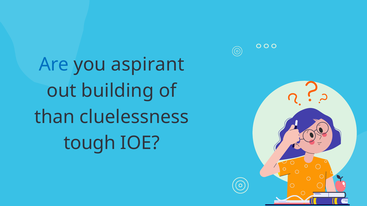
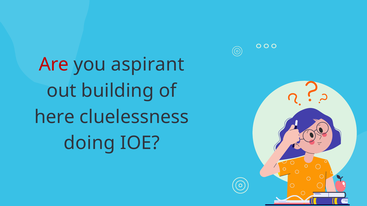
Are colour: blue -> red
than: than -> here
tough: tough -> doing
